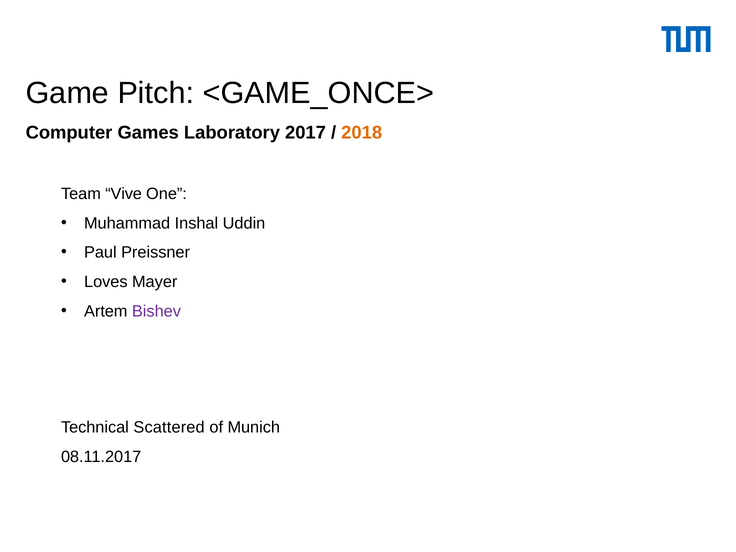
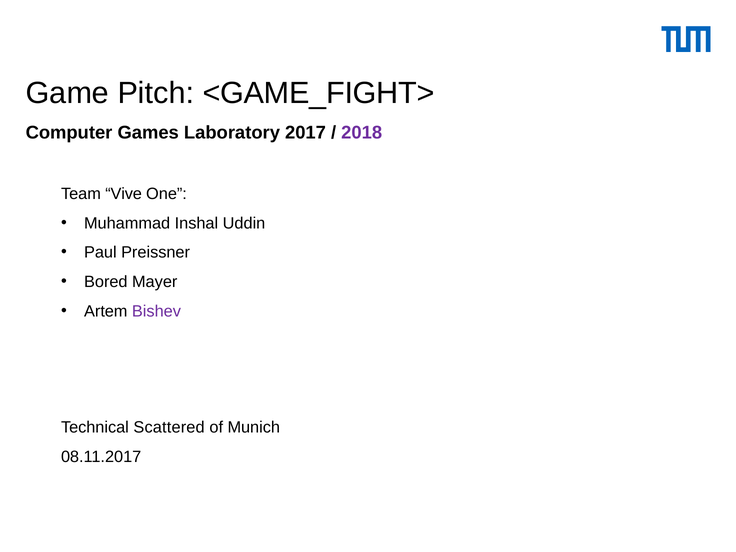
<GAME_ONCE>: <GAME_ONCE> -> <GAME_FIGHT>
2018 colour: orange -> purple
Loves: Loves -> Bored
